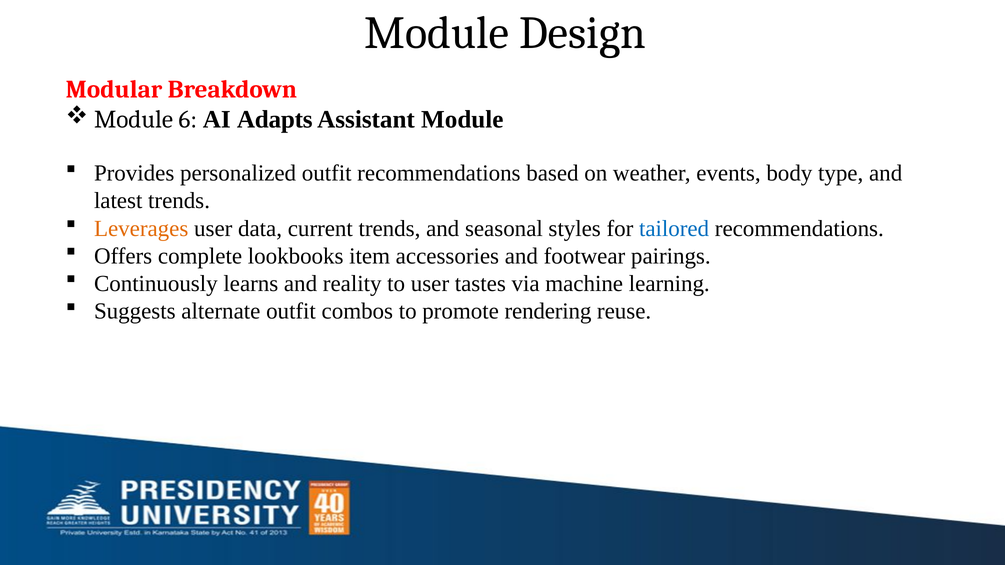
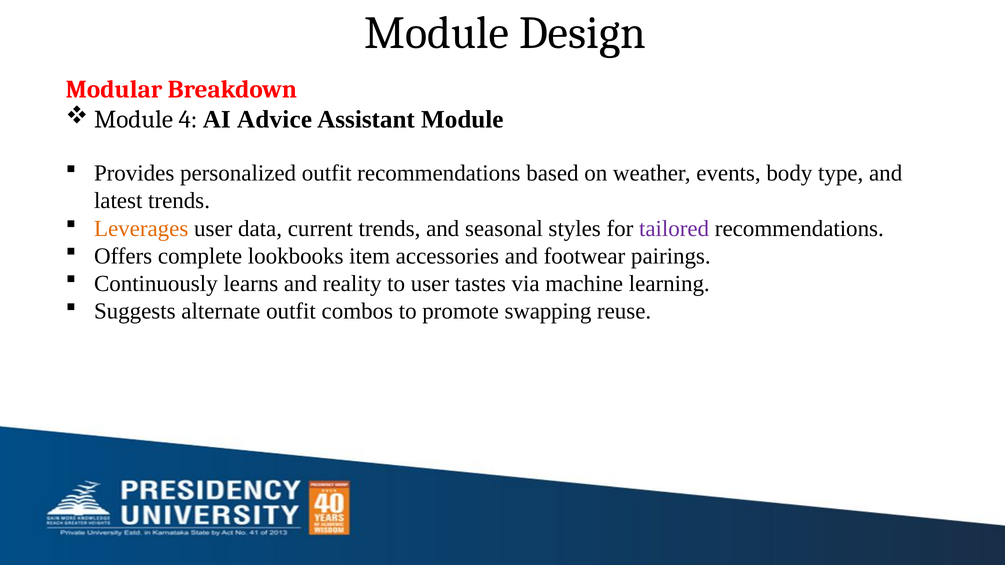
6: 6 -> 4
Adapts: Adapts -> Advice
tailored colour: blue -> purple
rendering: rendering -> swapping
